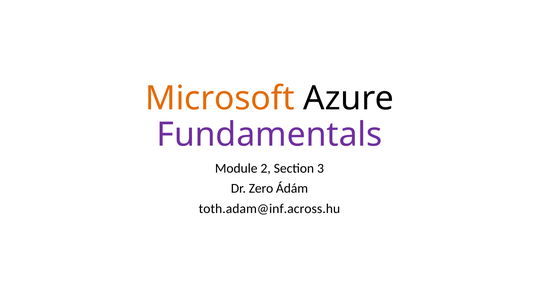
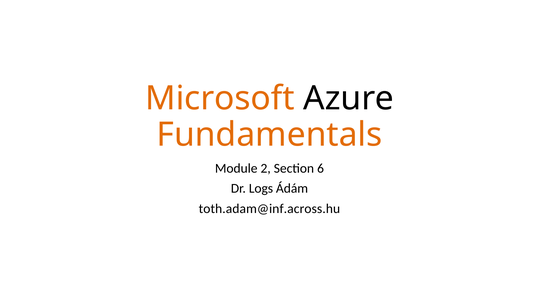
Fundamentals colour: purple -> orange
3: 3 -> 6
Zero: Zero -> Logs
